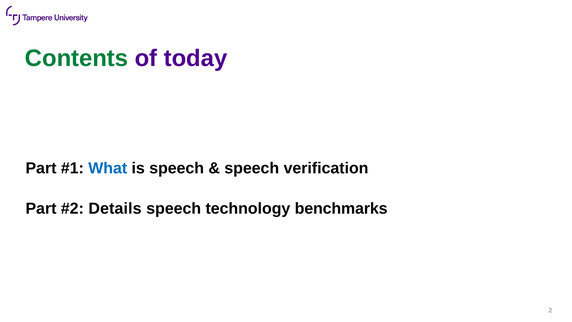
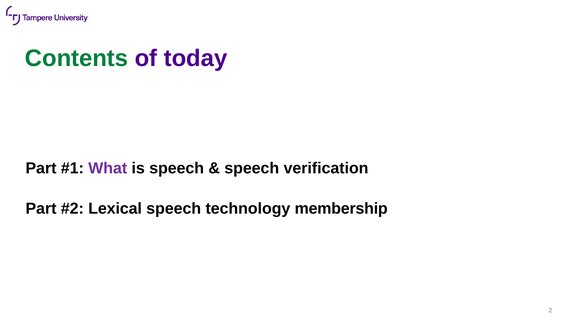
What colour: blue -> purple
Details: Details -> Lexical
benchmarks: benchmarks -> membership
